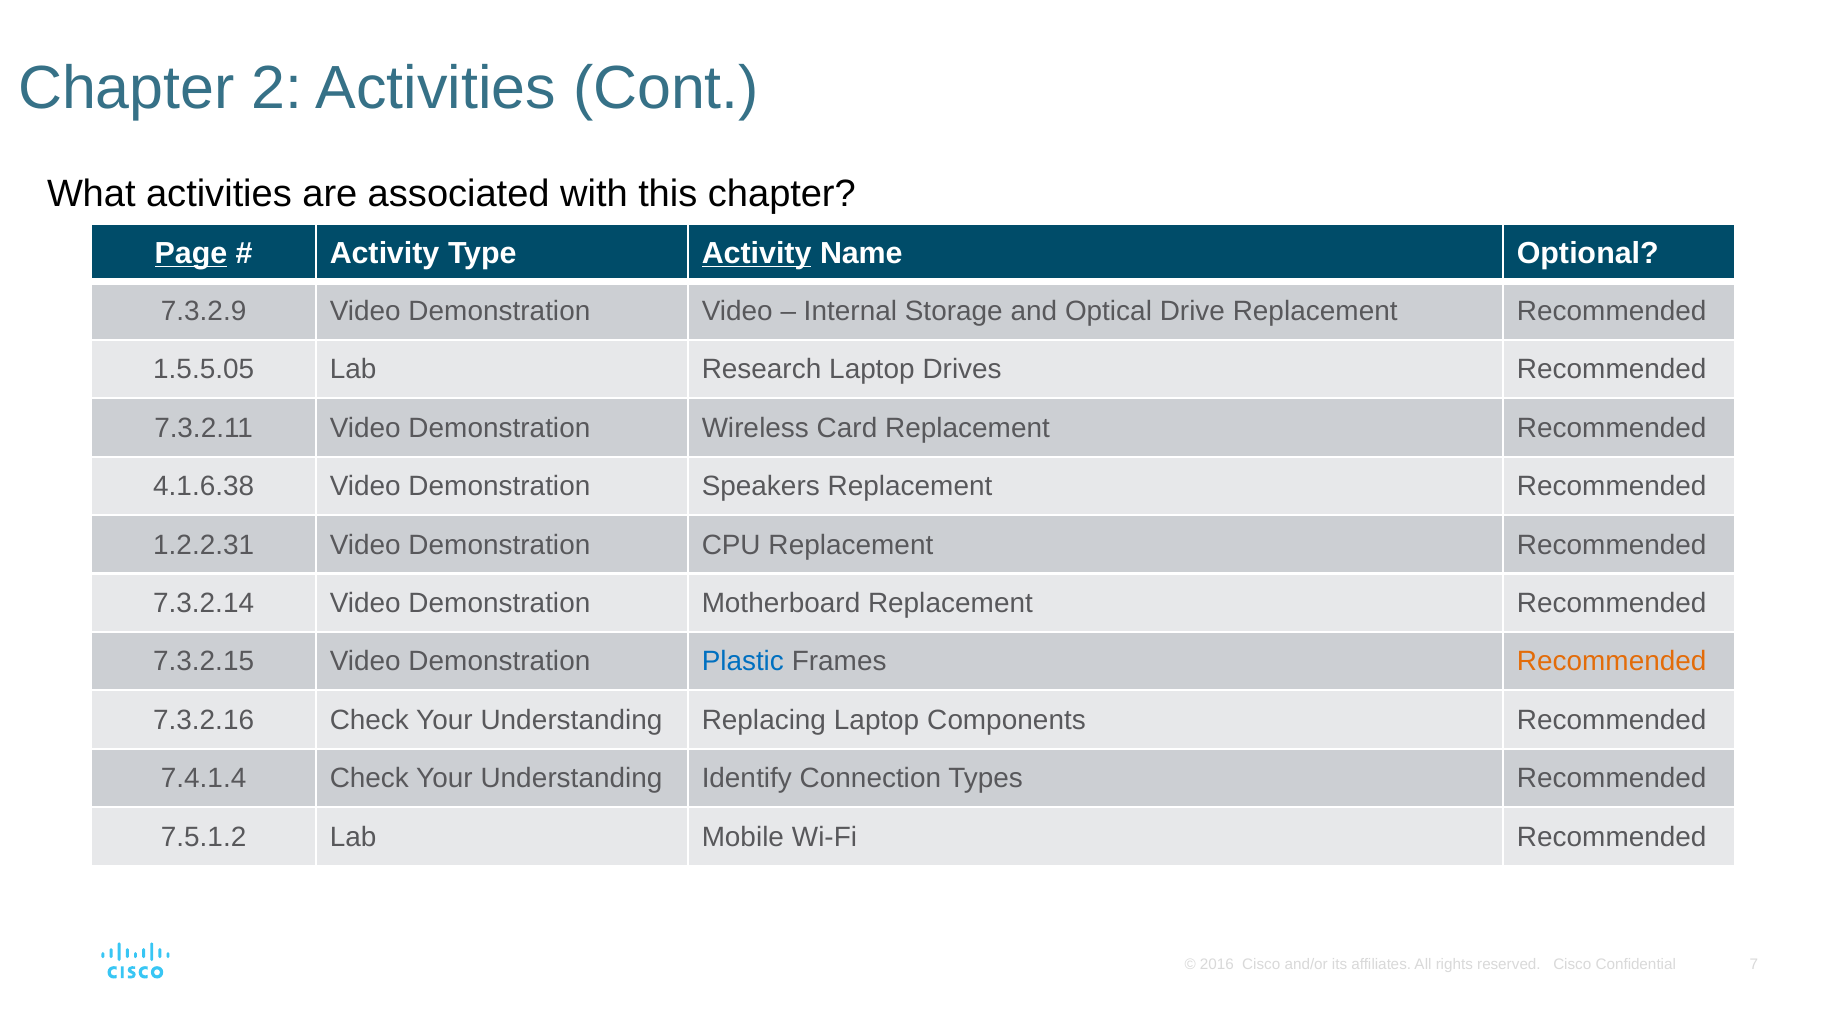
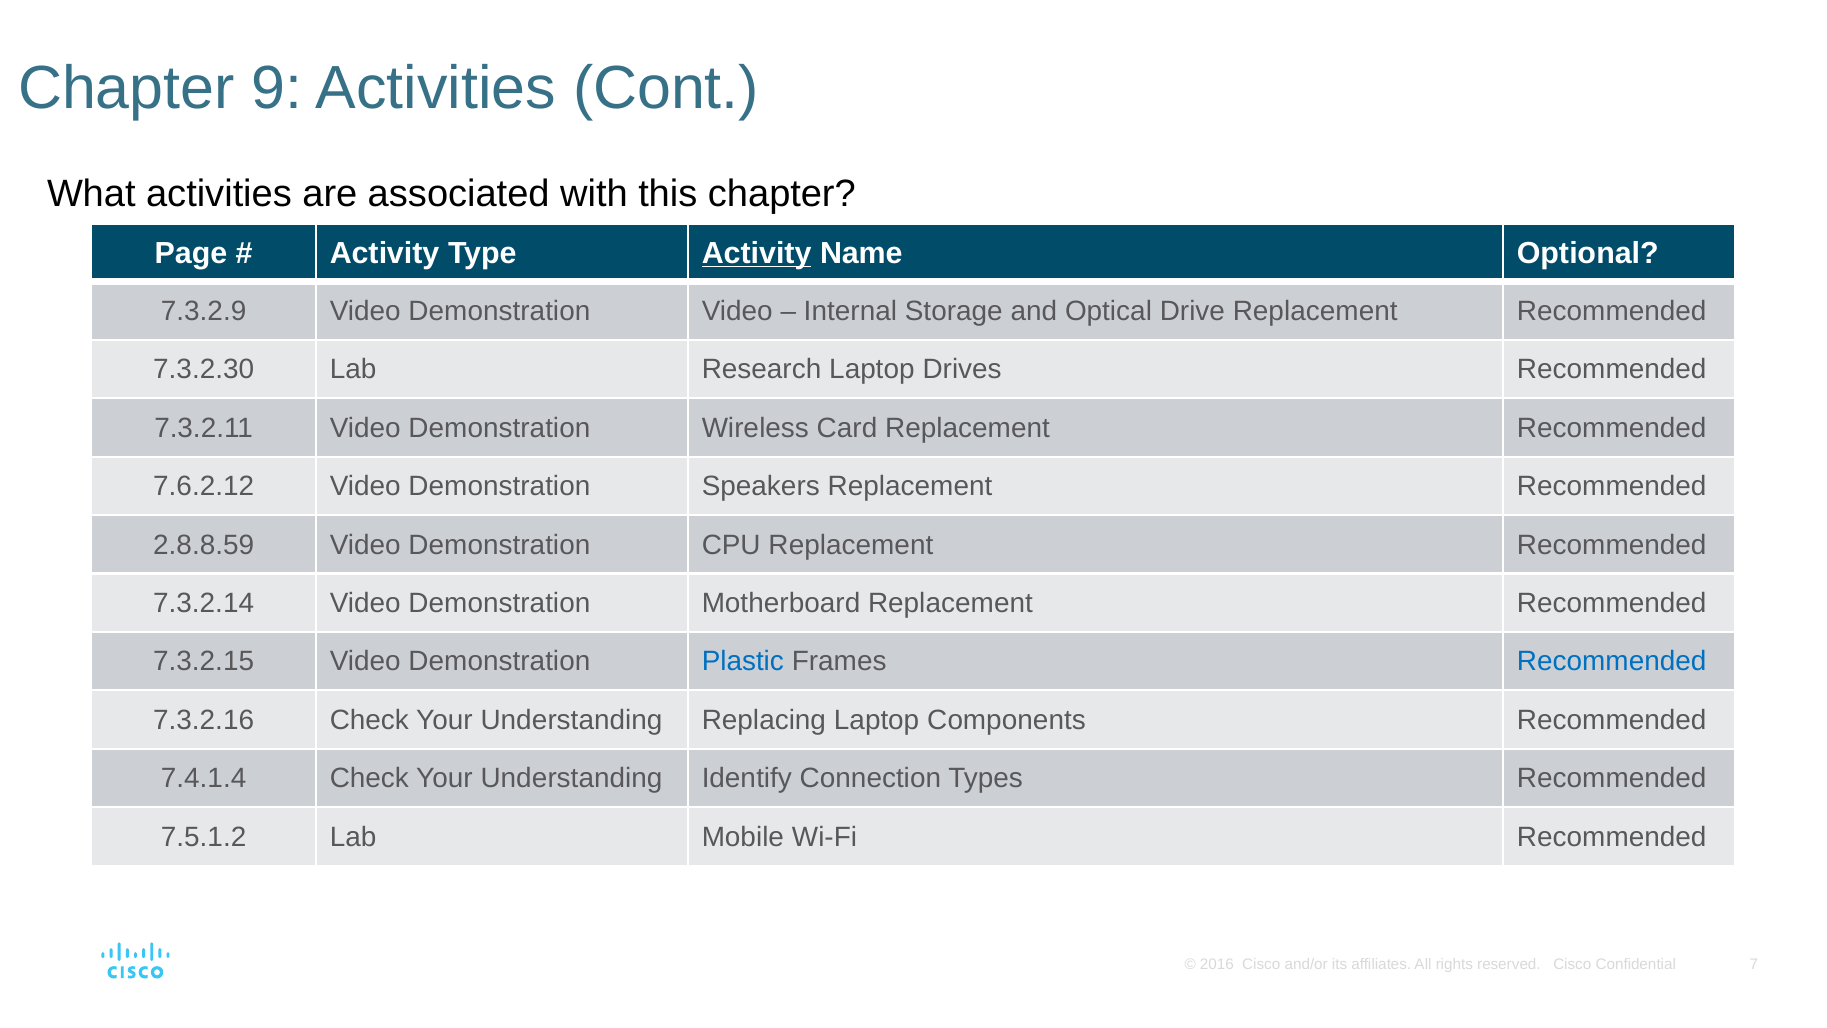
2: 2 -> 9
Page underline: present -> none
1.5.5.05: 1.5.5.05 -> 7.3.2.30
4.1.6.38: 4.1.6.38 -> 7.6.2.12
1.2.2.31: 1.2.2.31 -> 2.8.8.59
Recommended at (1612, 662) colour: orange -> blue
